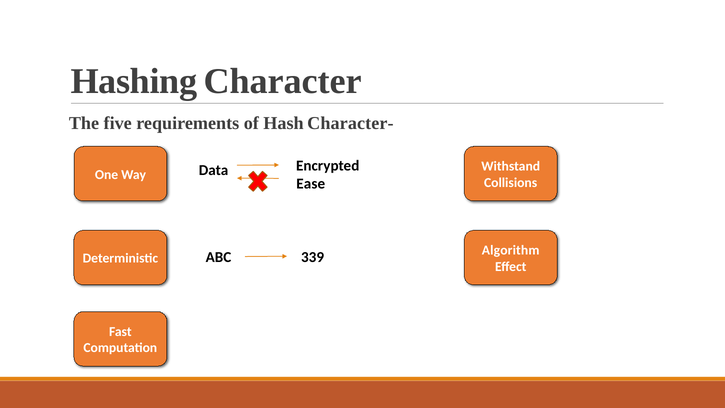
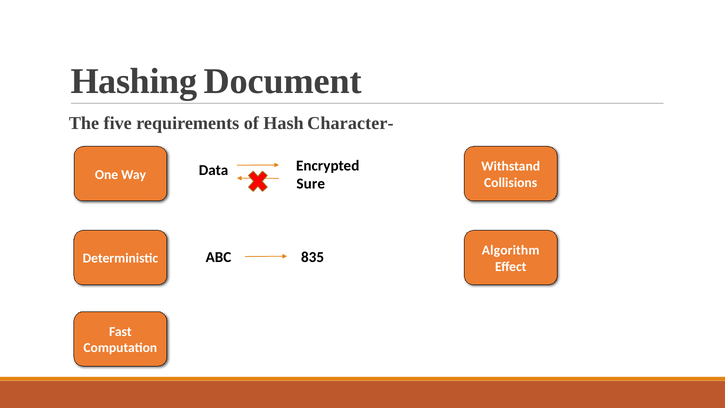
Character: Character -> Document
Ease: Ease -> Sure
339: 339 -> 835
